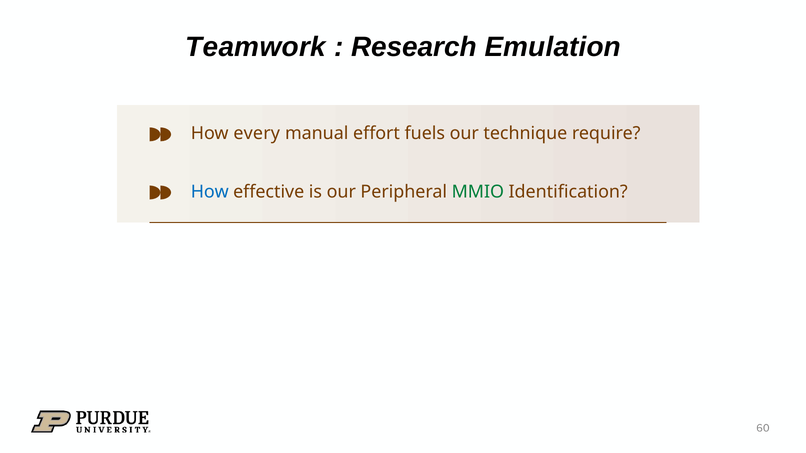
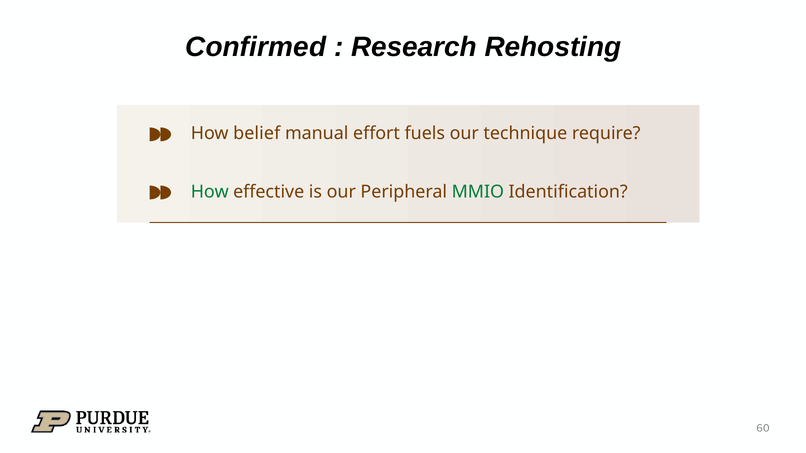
Teamwork: Teamwork -> Confirmed
Emulation: Emulation -> Rehosting
every: every -> belief
How at (210, 192) colour: blue -> green
